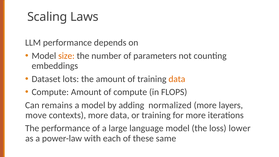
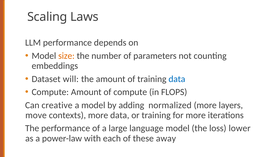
lots: lots -> will
data at (177, 79) colour: orange -> blue
remains: remains -> creative
same: same -> away
